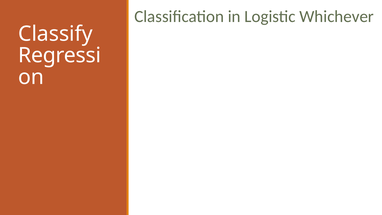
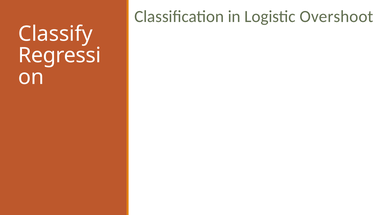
Whichever: Whichever -> Overshoot
